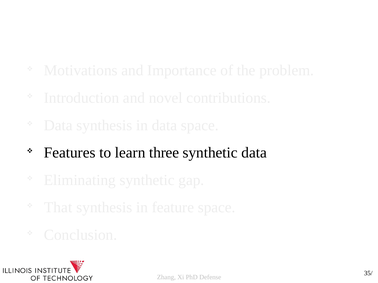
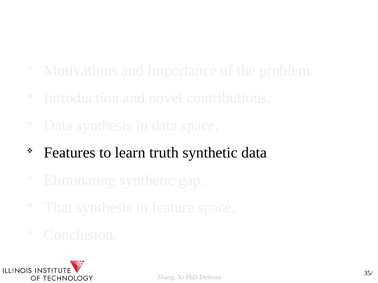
three: three -> truth
